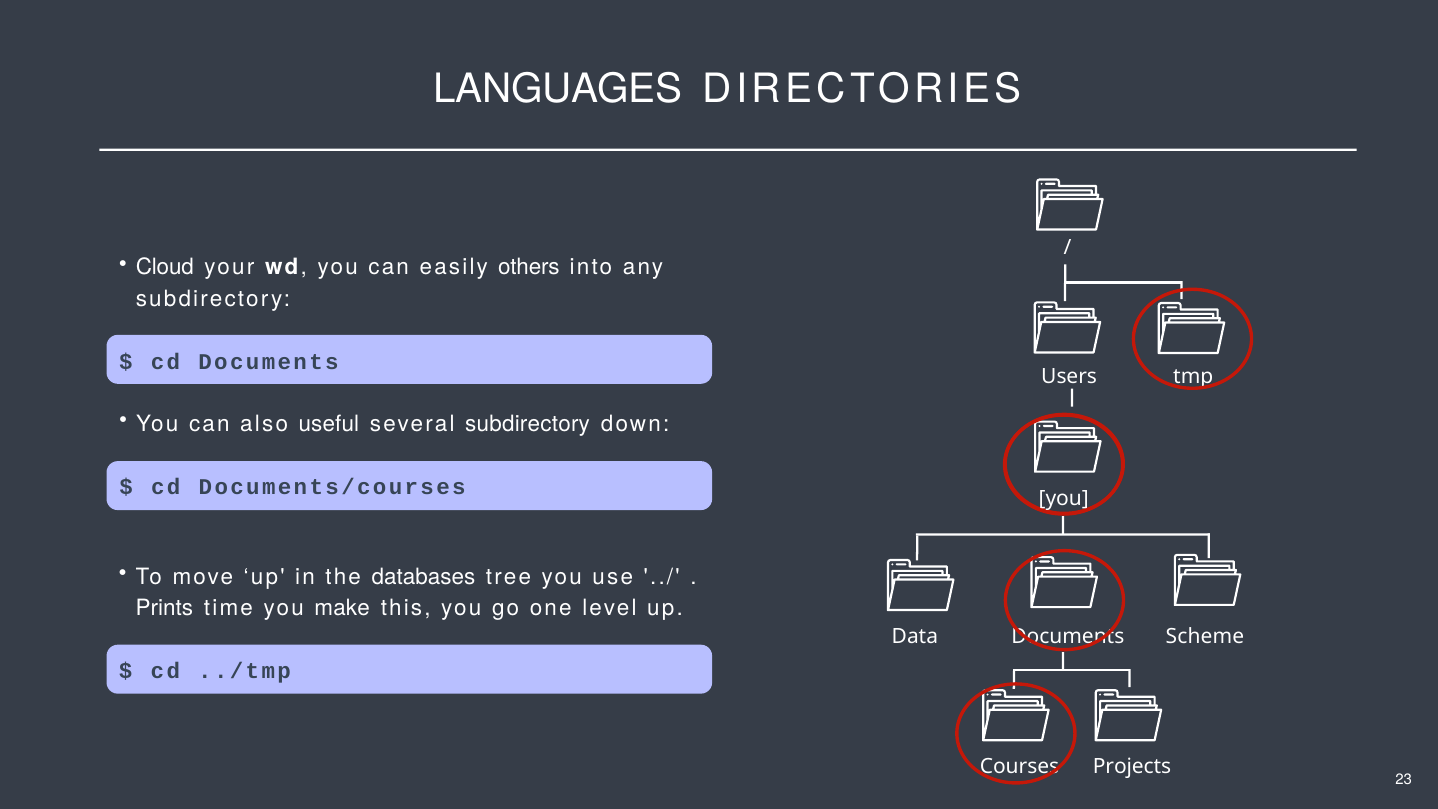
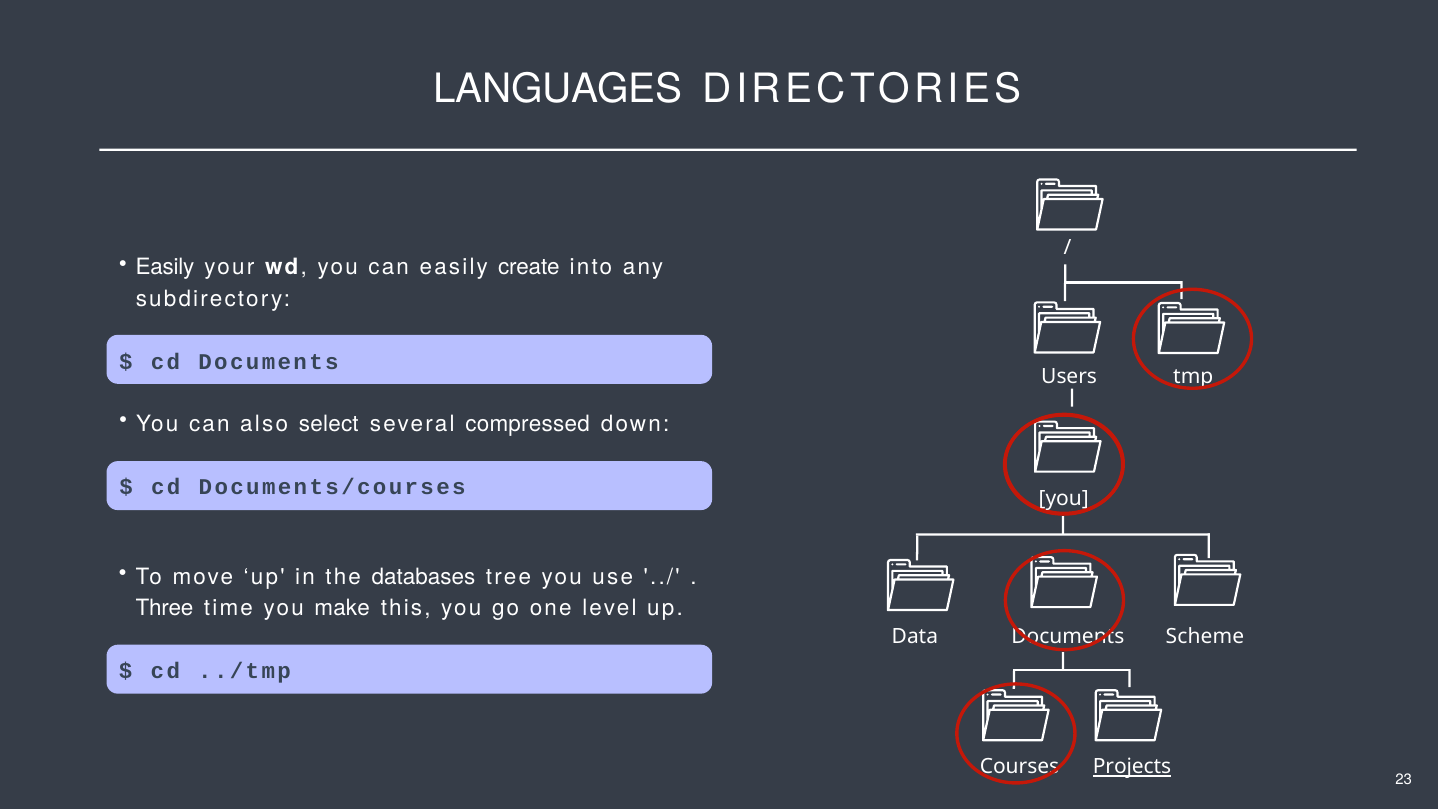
Cloud at (165, 267): Cloud -> Easily
others: others -> create
useful: useful -> select
several subdirectory: subdirectory -> compressed
Prints: Prints -> Three
Projects underline: none -> present
